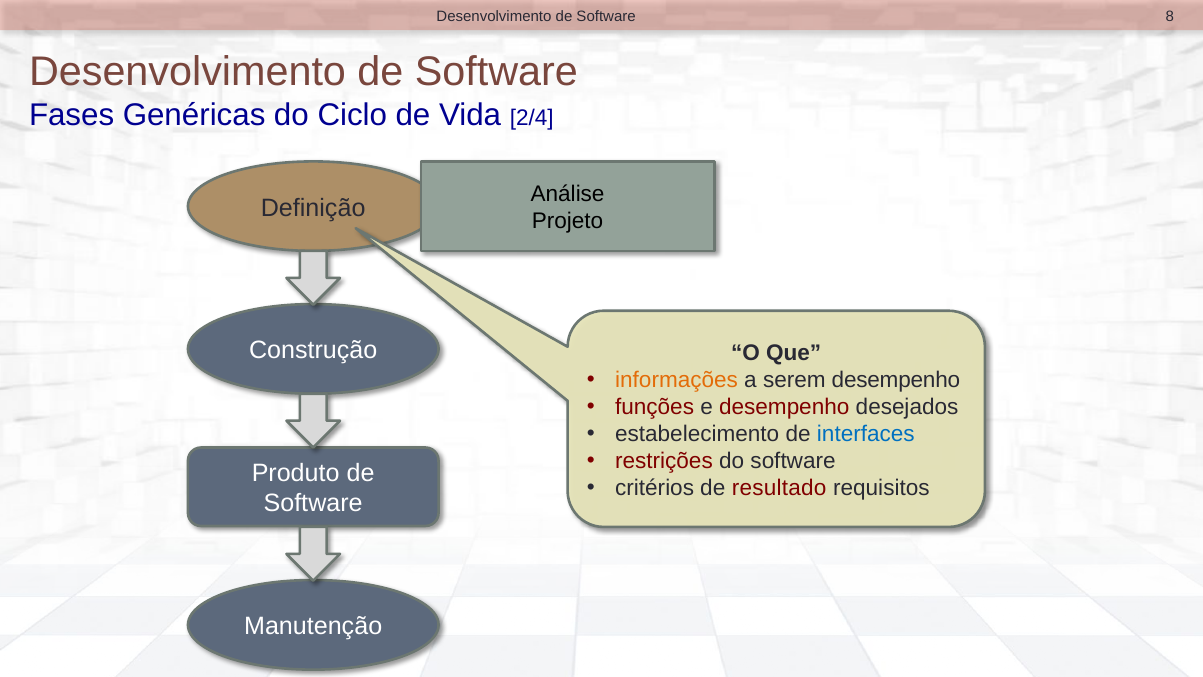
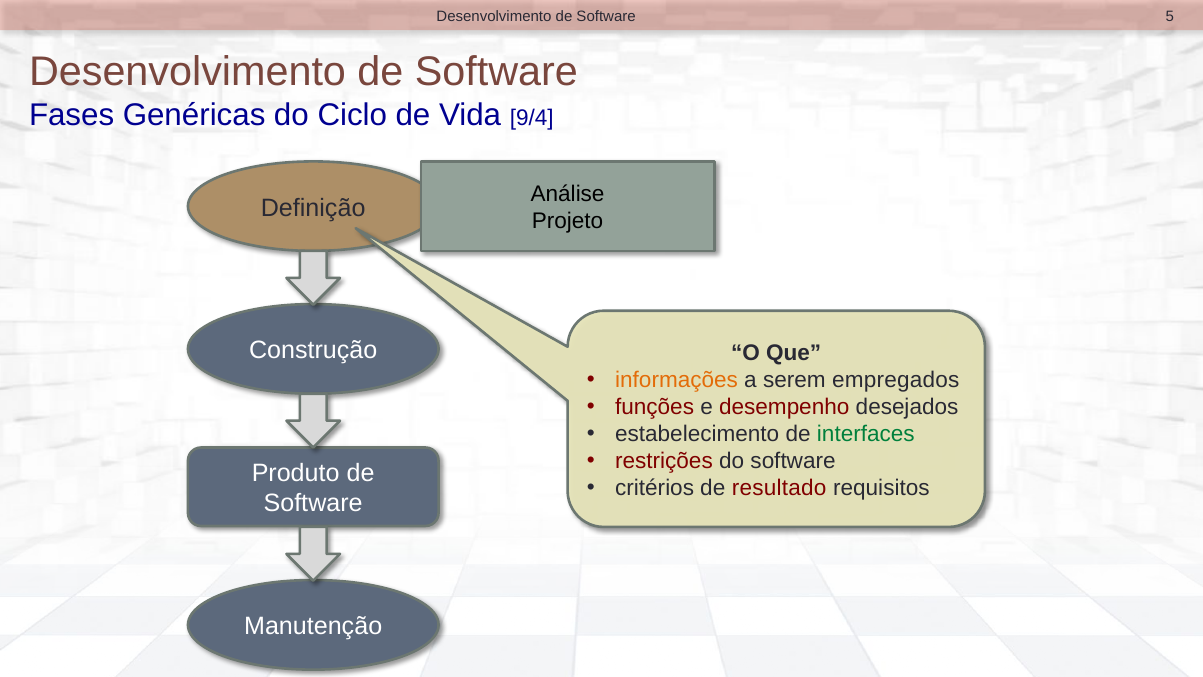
8: 8 -> 5
2/4: 2/4 -> 9/4
serem desempenho: desempenho -> empregados
interfaces colour: blue -> green
